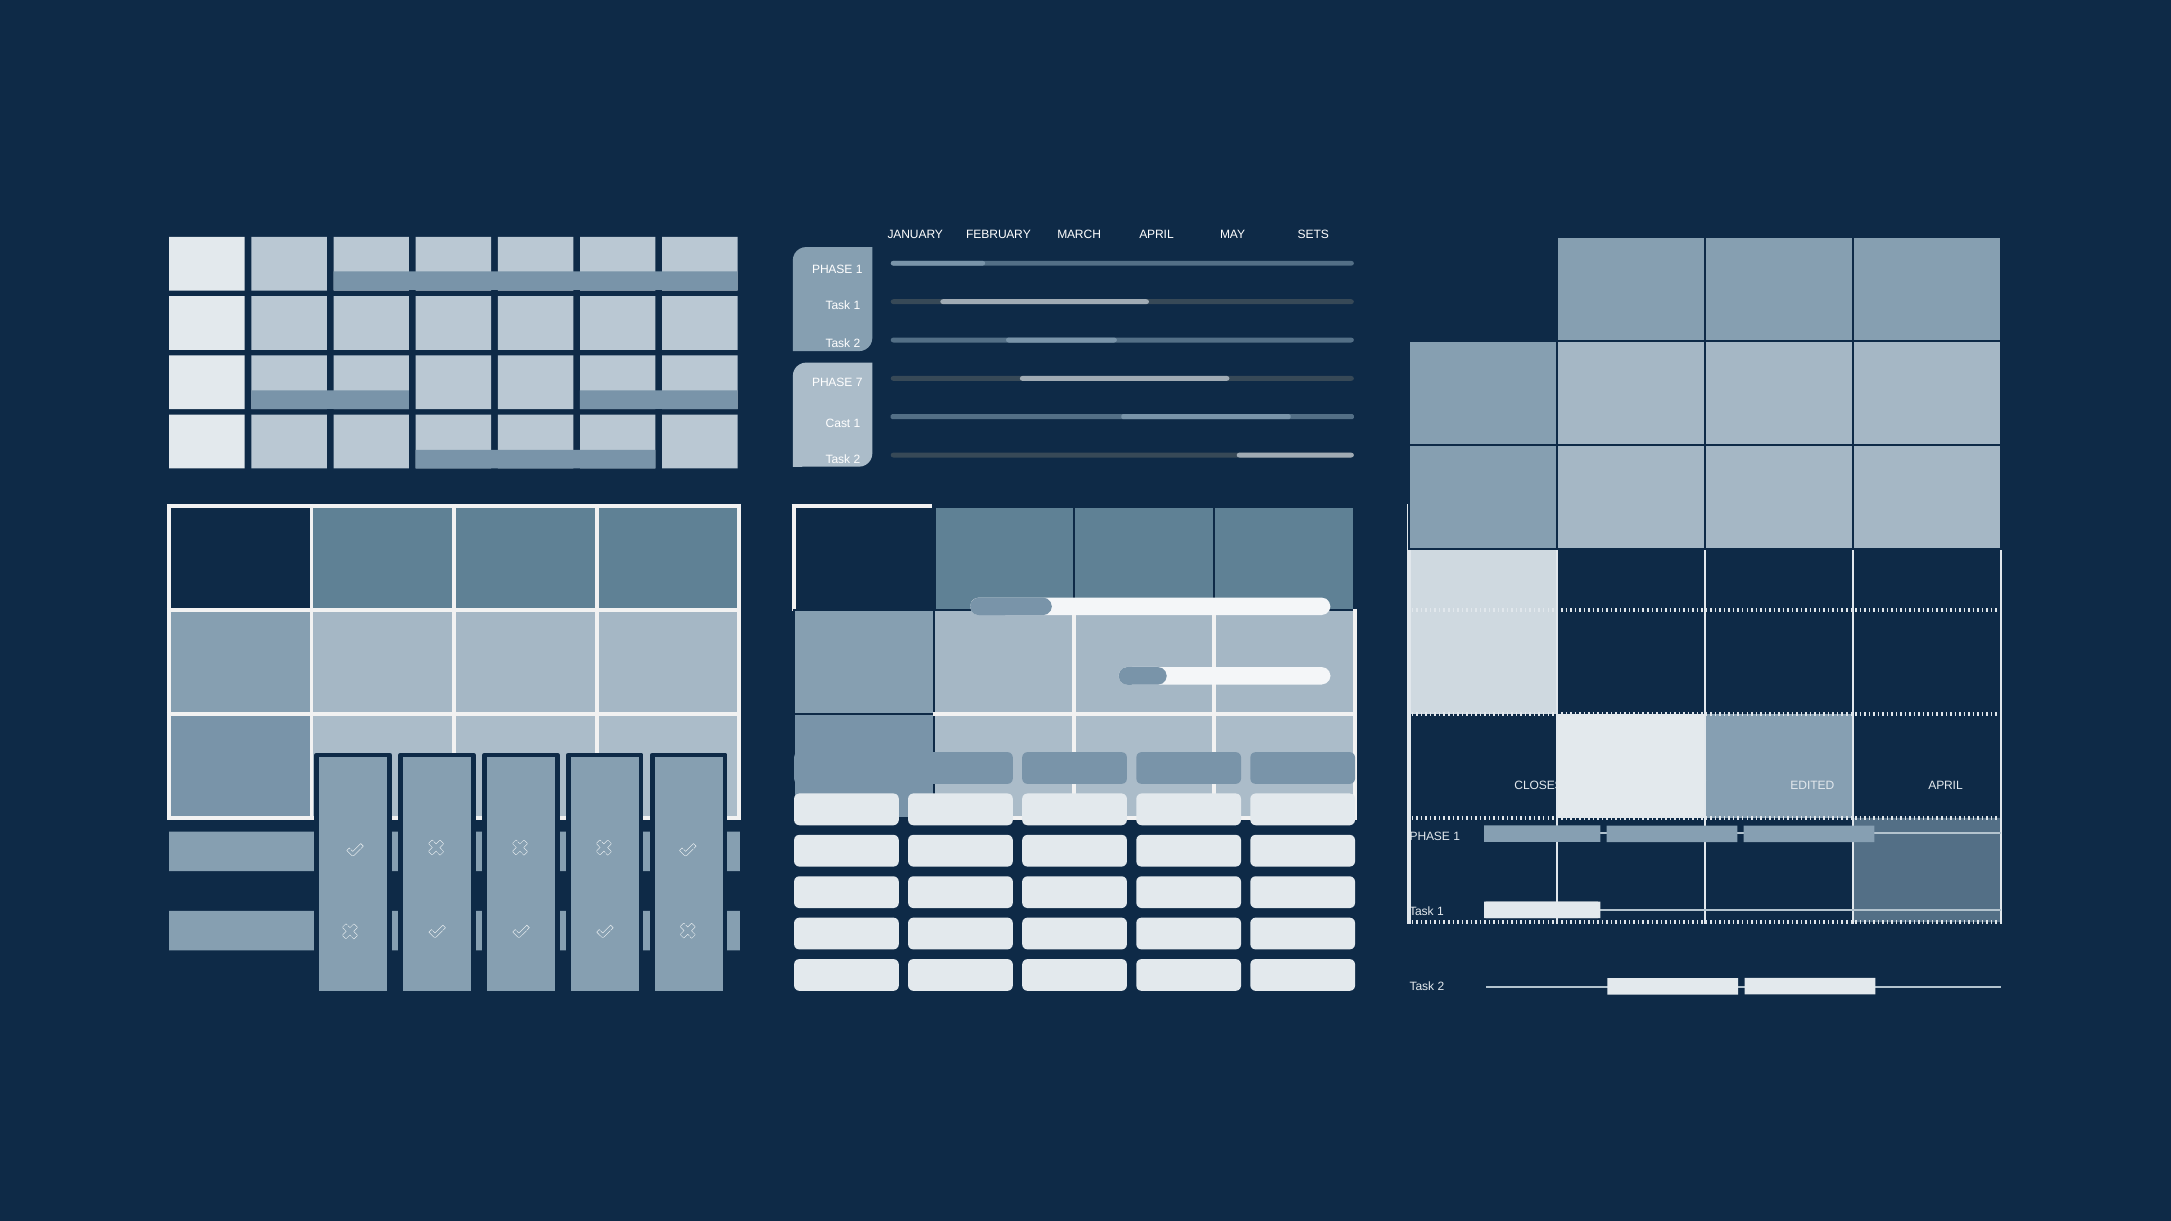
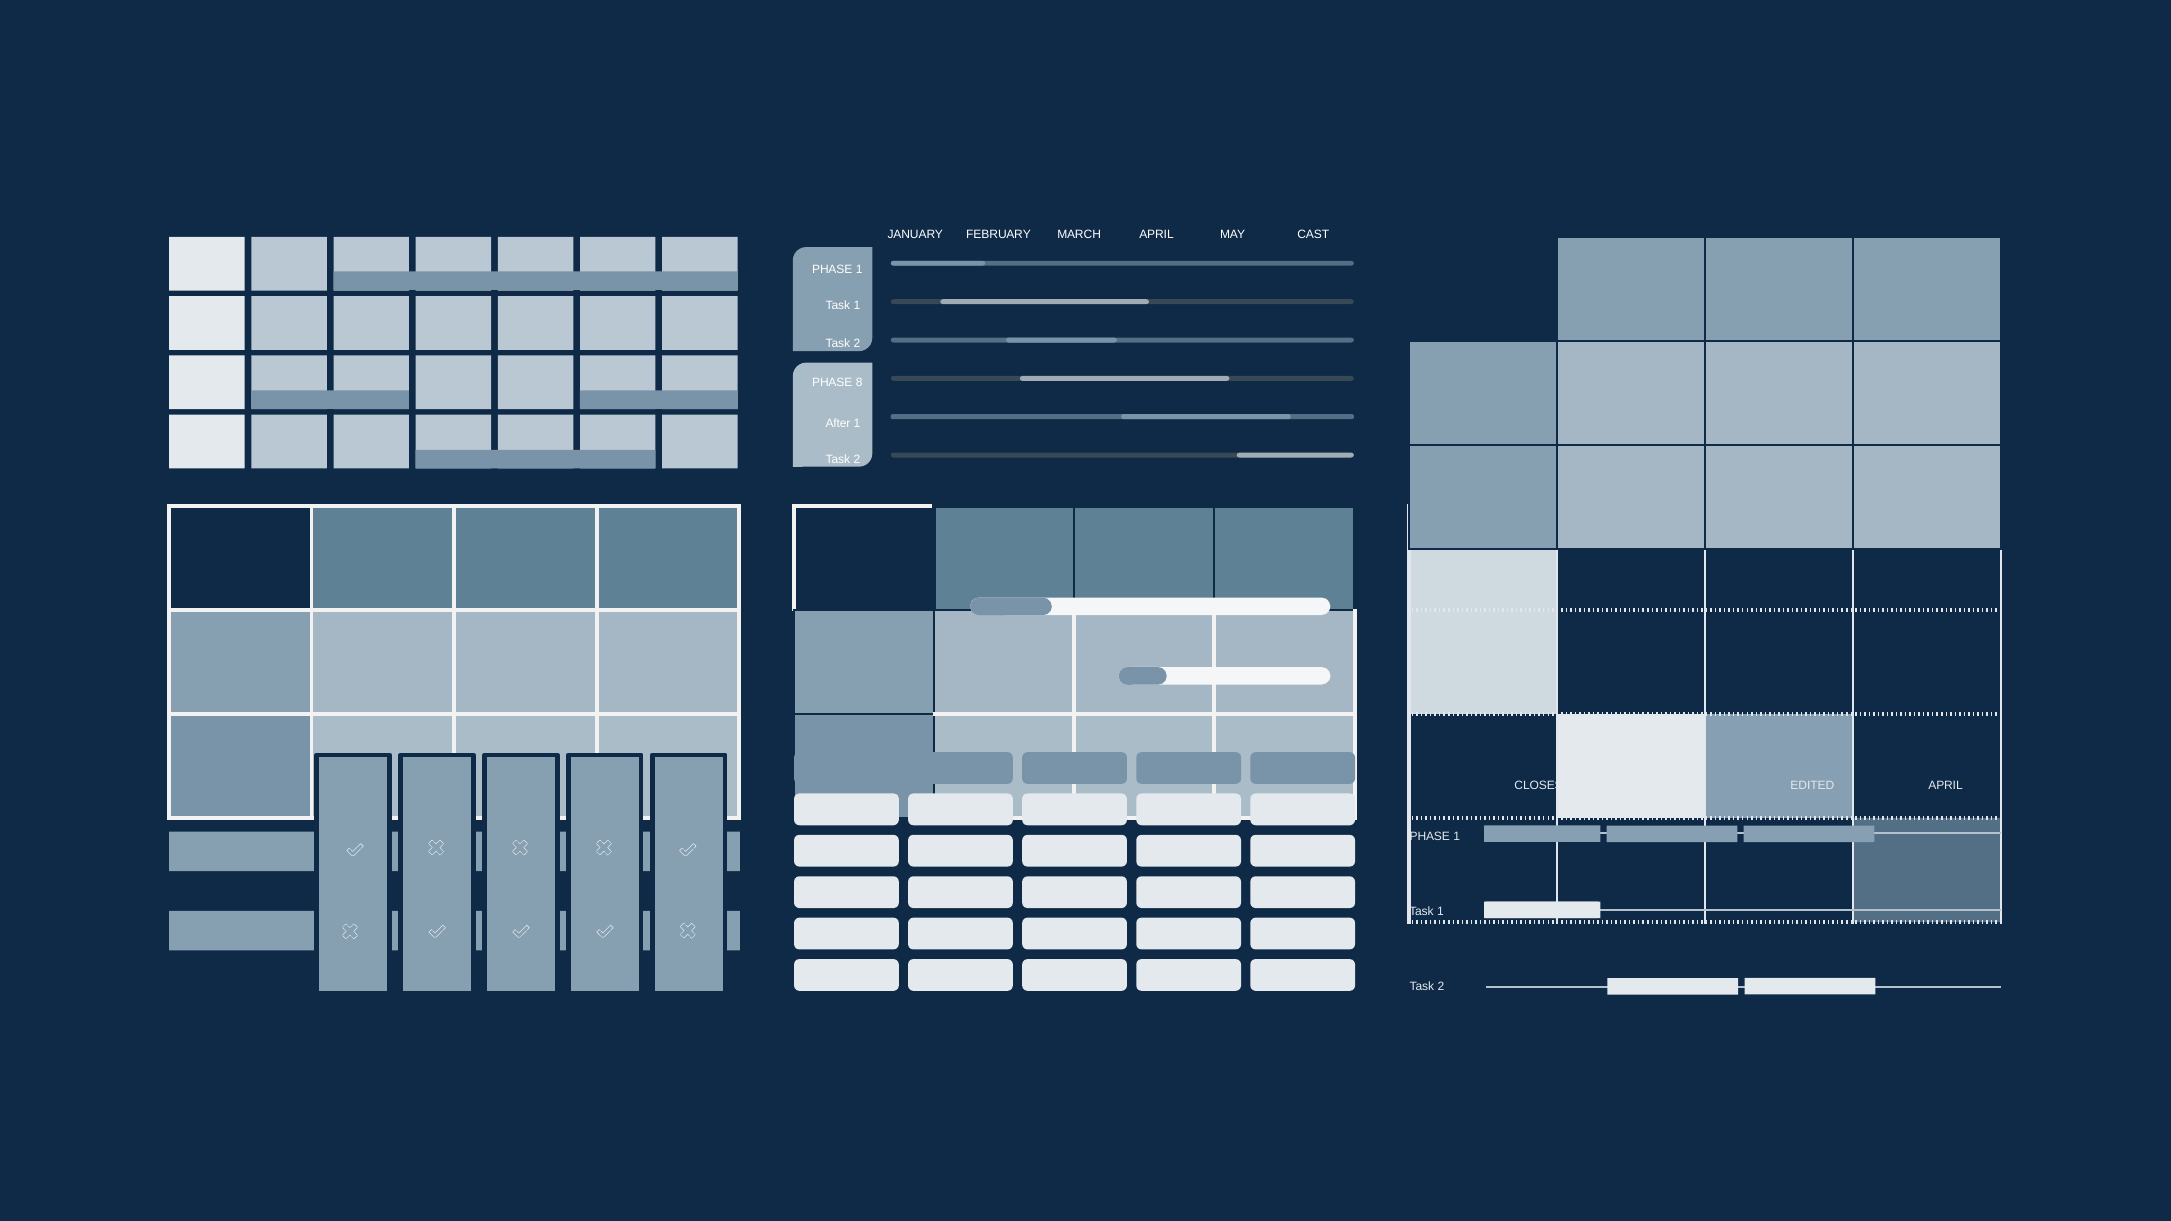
SETS: SETS -> CAST
7: 7 -> 8
Cast: Cast -> After
